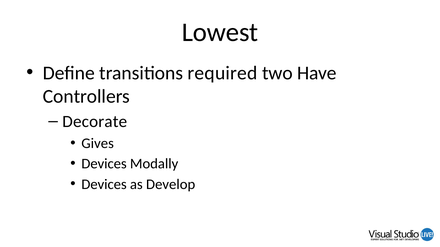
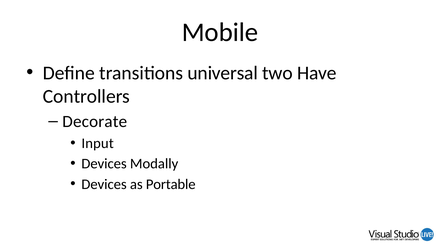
Lowest: Lowest -> Mobile
required: required -> universal
Gives: Gives -> Input
Develop: Develop -> Portable
